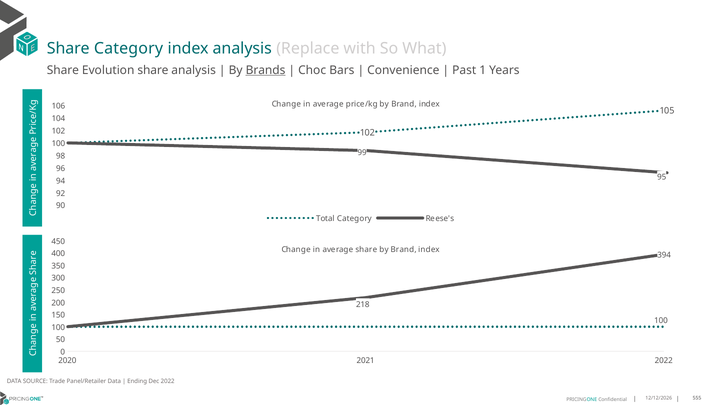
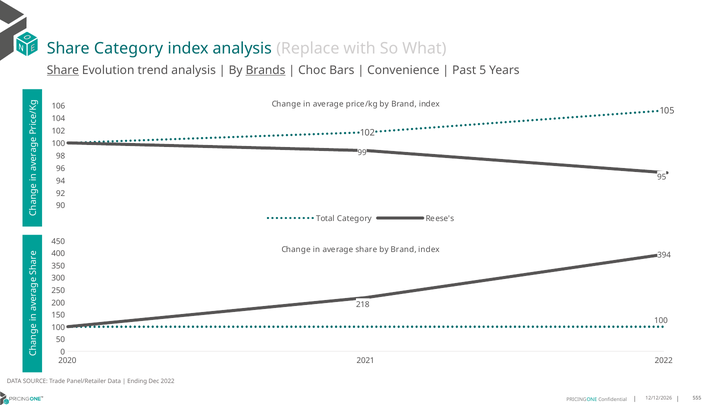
Share at (63, 70) underline: none -> present
Evolution share: share -> trend
1: 1 -> 5
